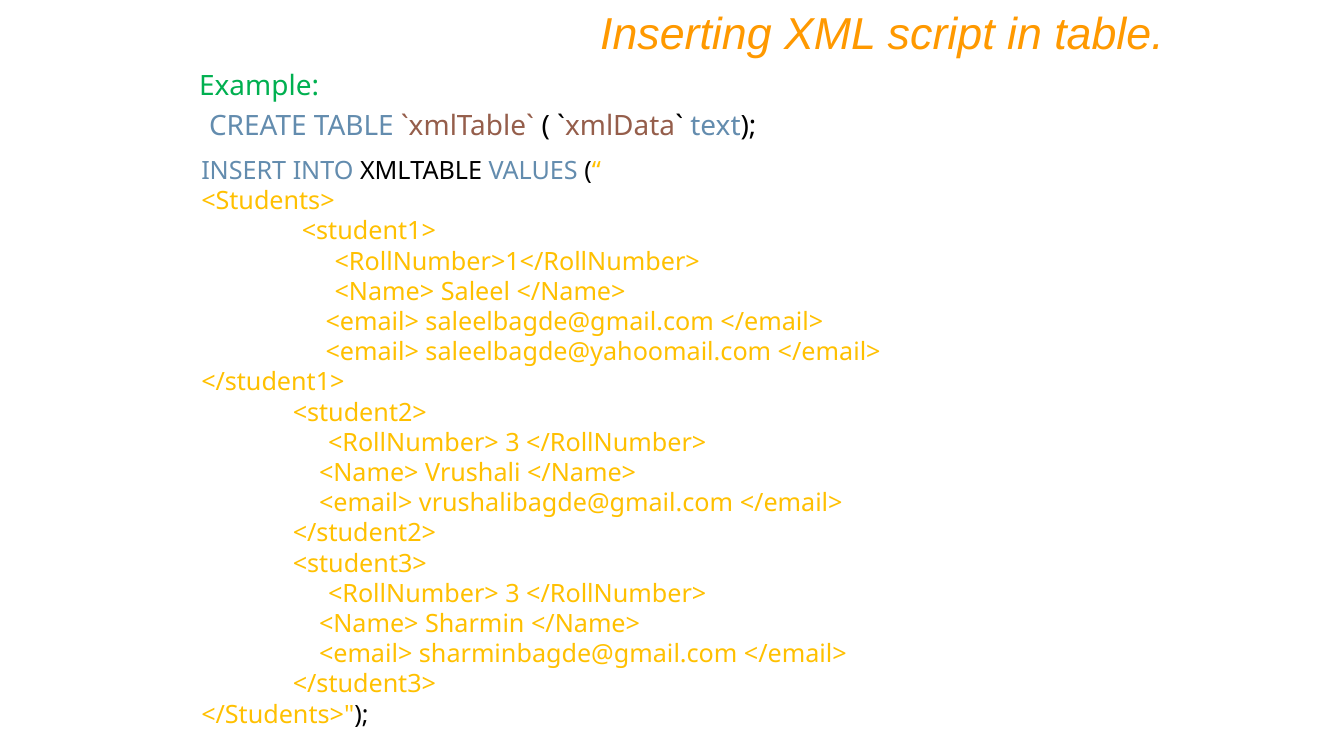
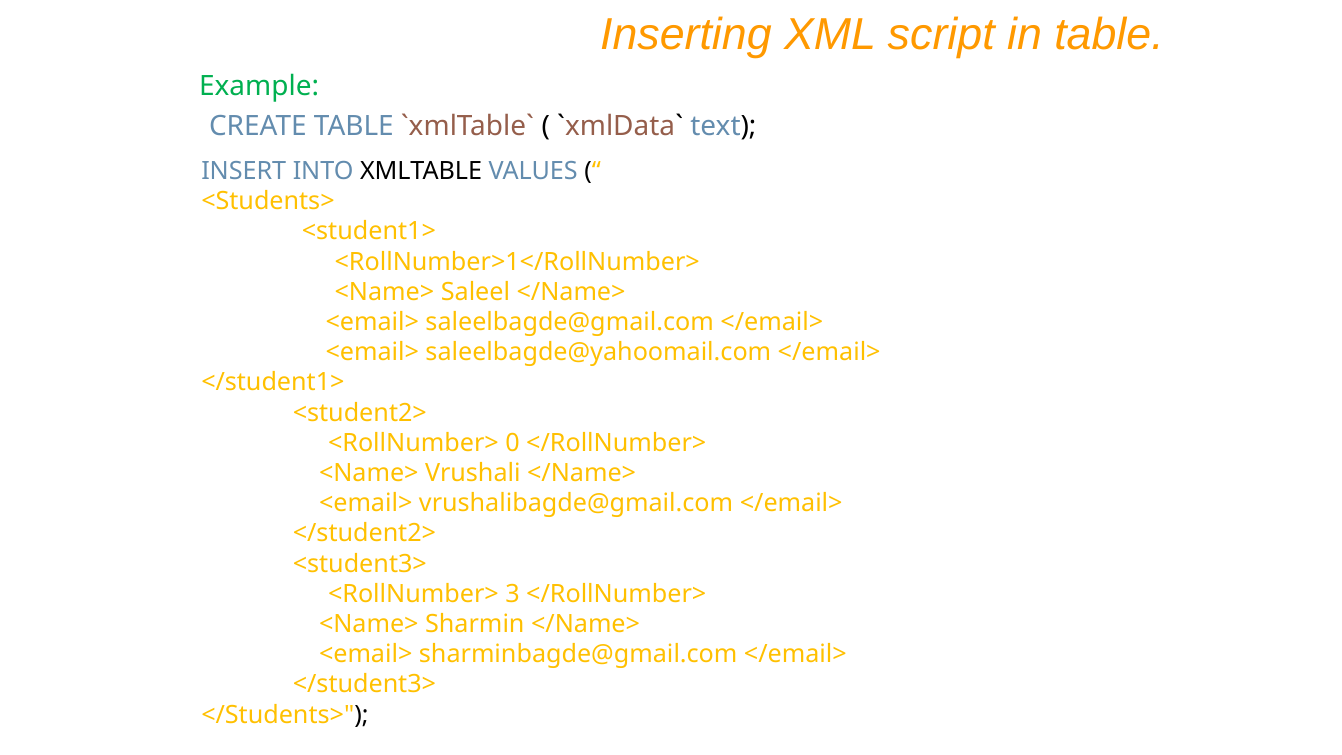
3 at (512, 443): 3 -> 0
